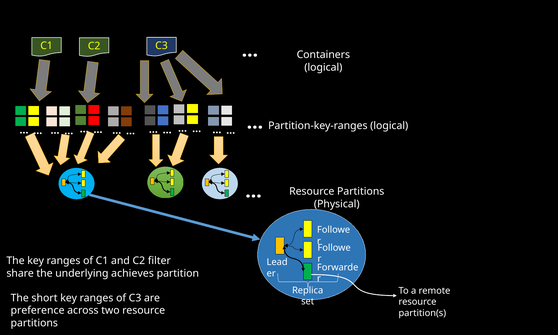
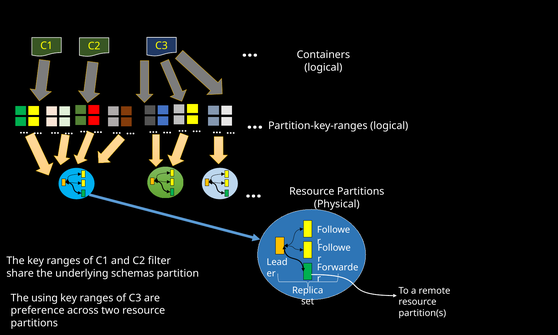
achieves: achieves -> schemas
short: short -> using
